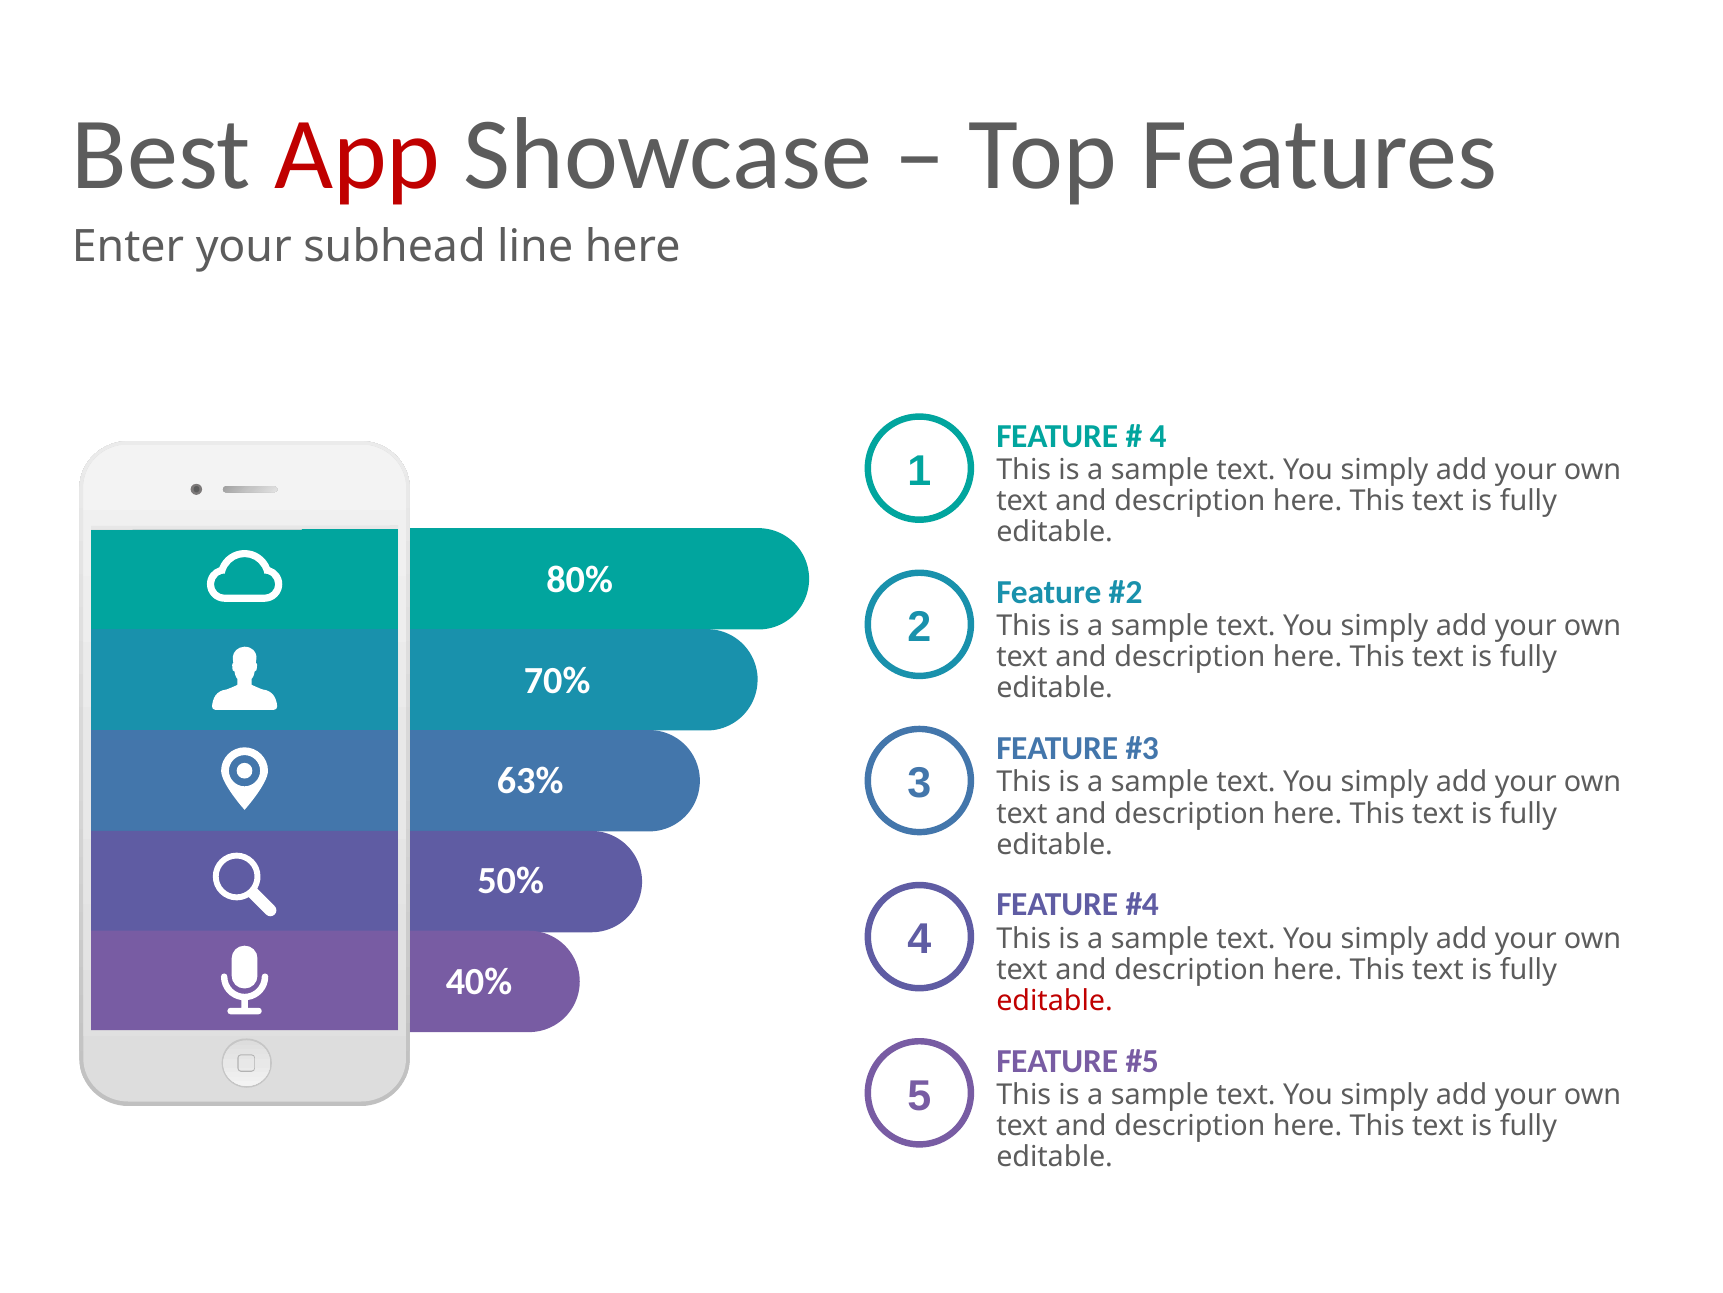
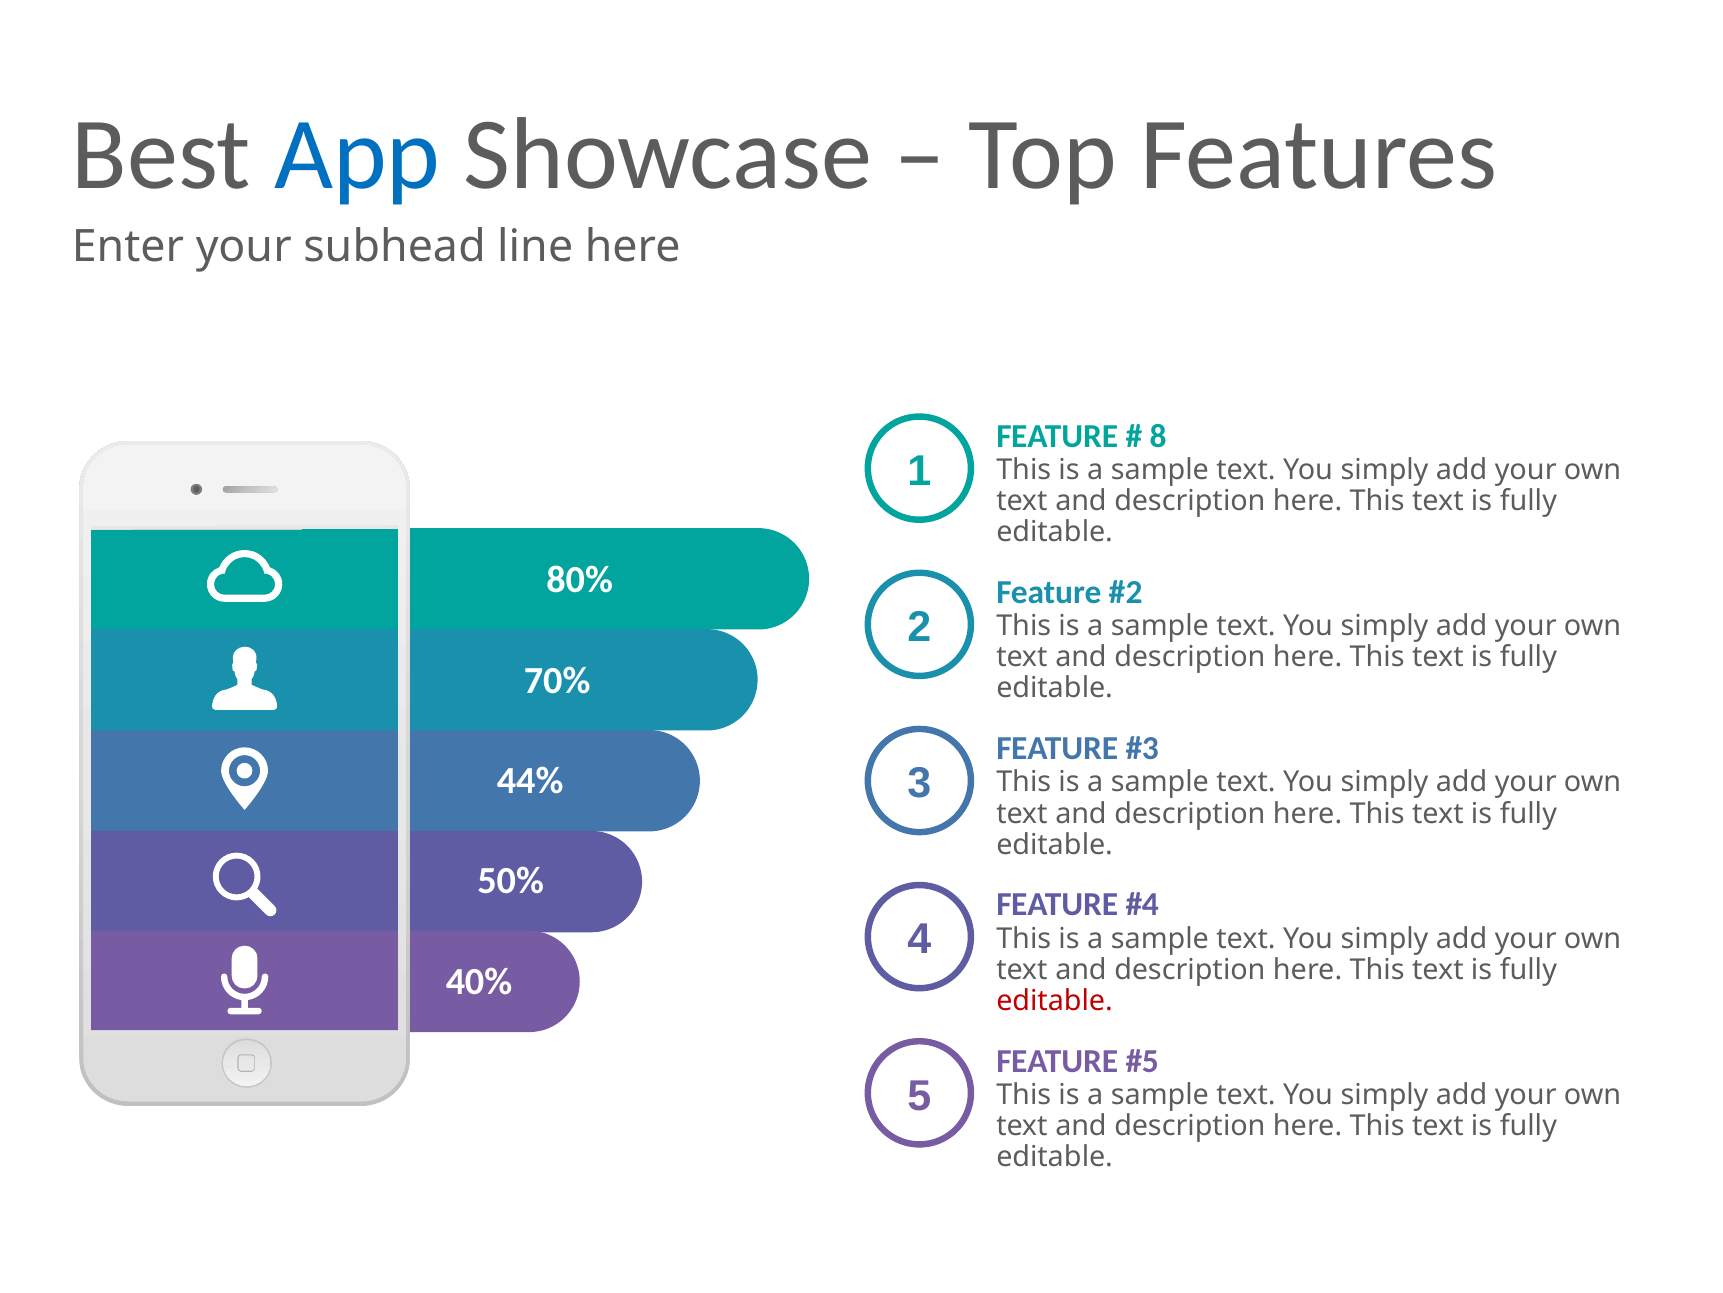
App colour: red -> blue
4 at (1158, 436): 4 -> 8
63%: 63% -> 44%
